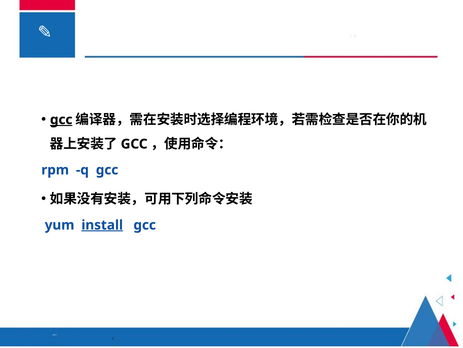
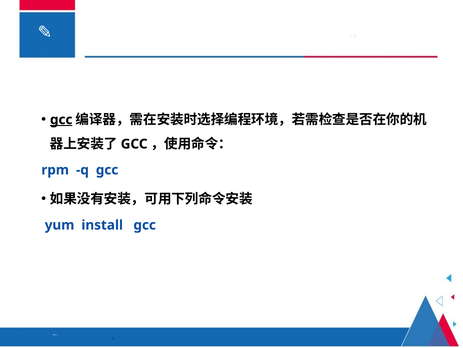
install underline: present -> none
